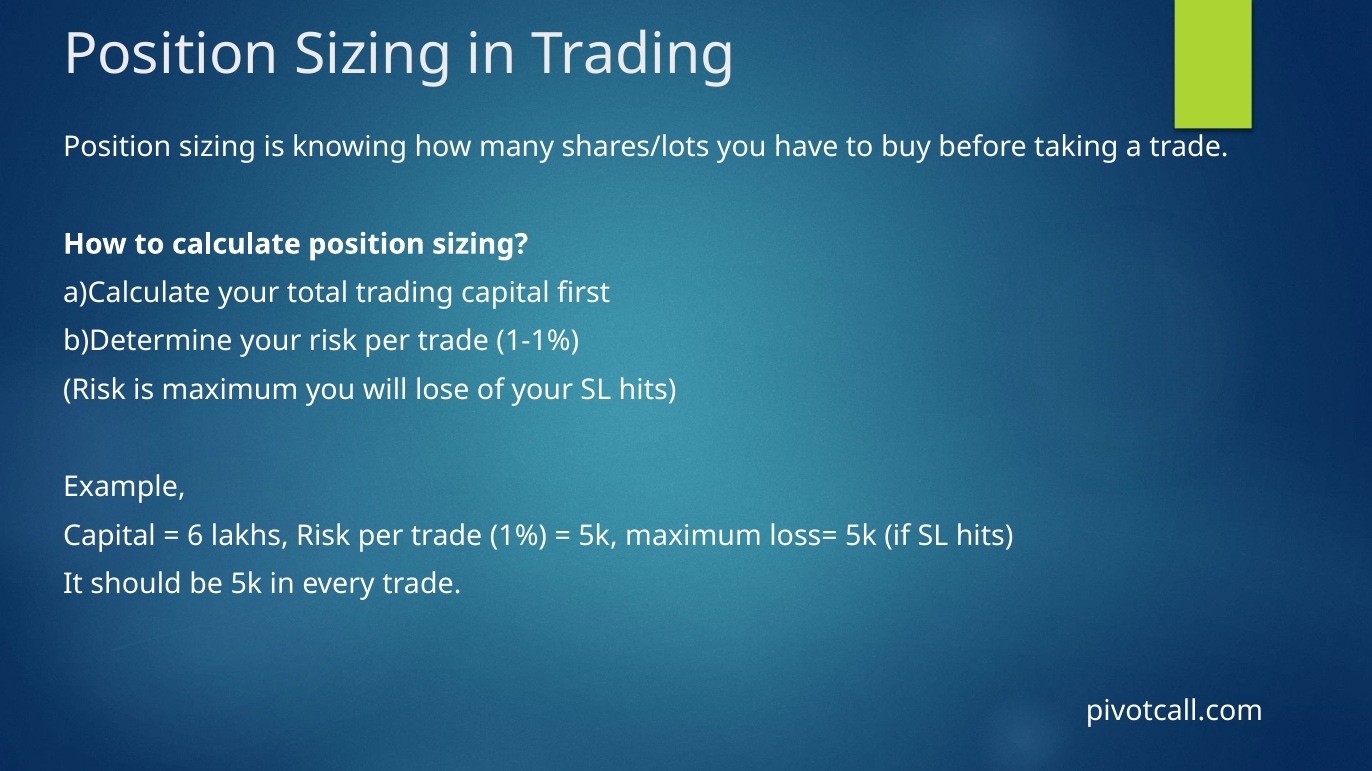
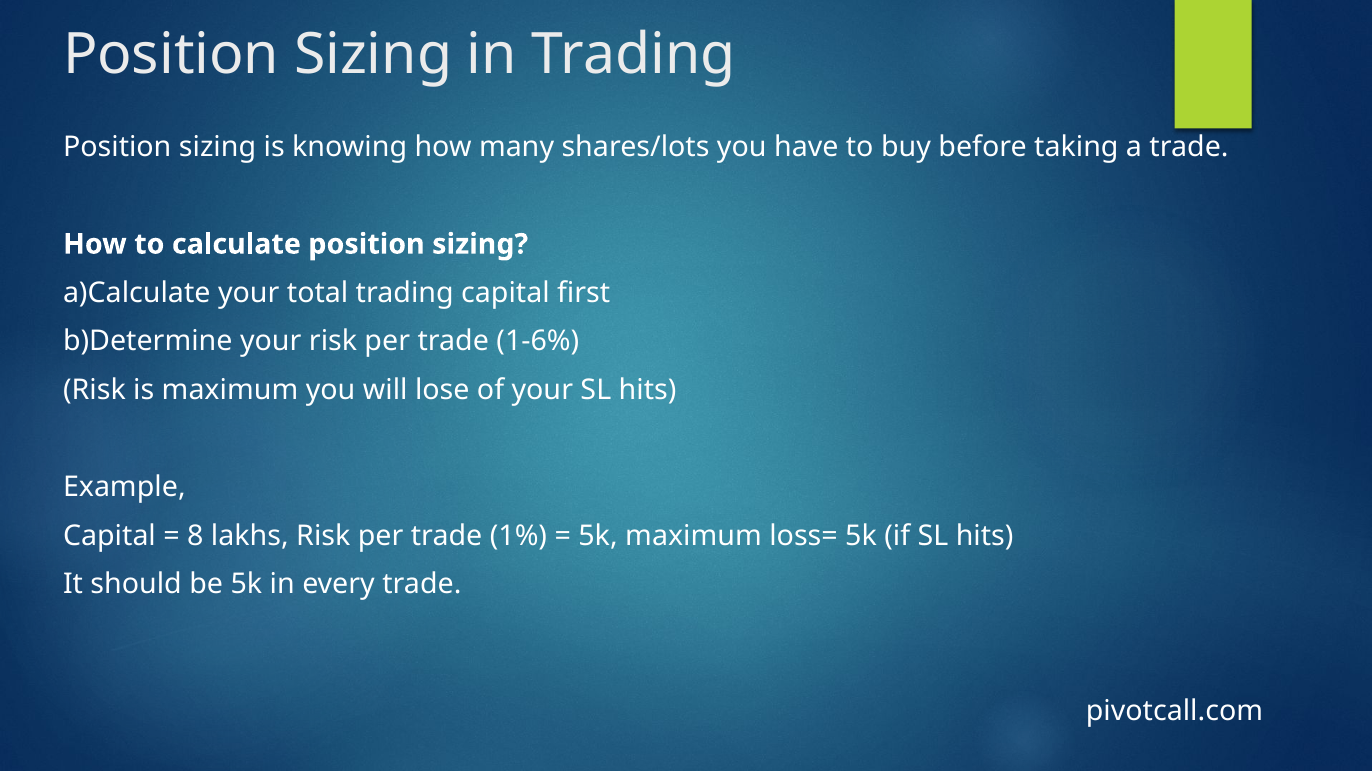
1-1%: 1-1% -> 1-6%
6: 6 -> 8
